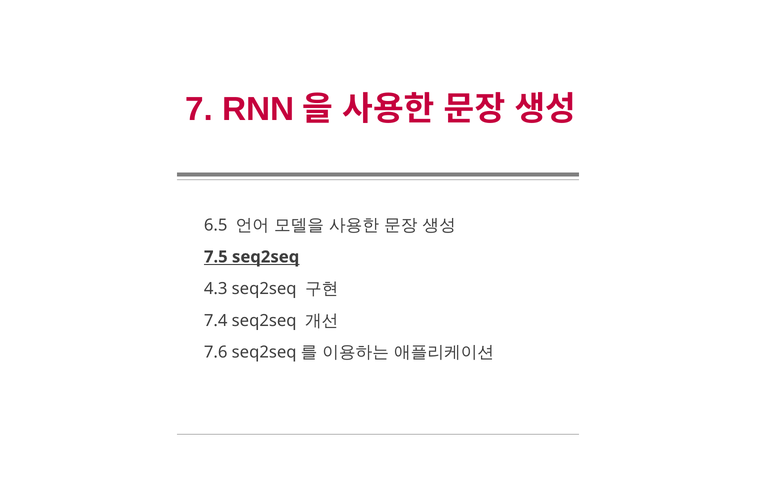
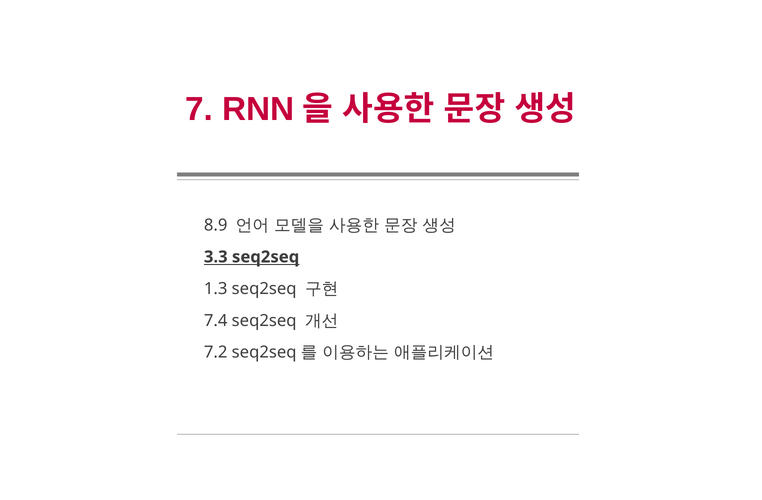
6.5: 6.5 -> 8.9
7.5: 7.5 -> 3.3
4.3: 4.3 -> 1.3
7.6: 7.6 -> 7.2
